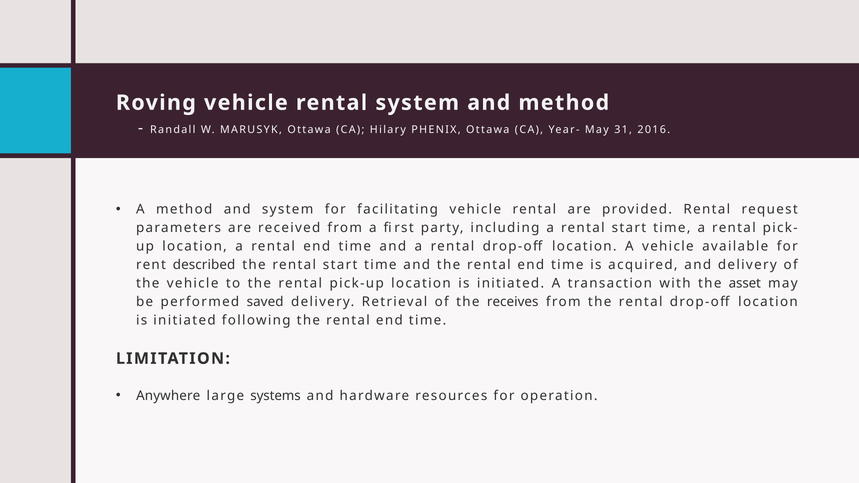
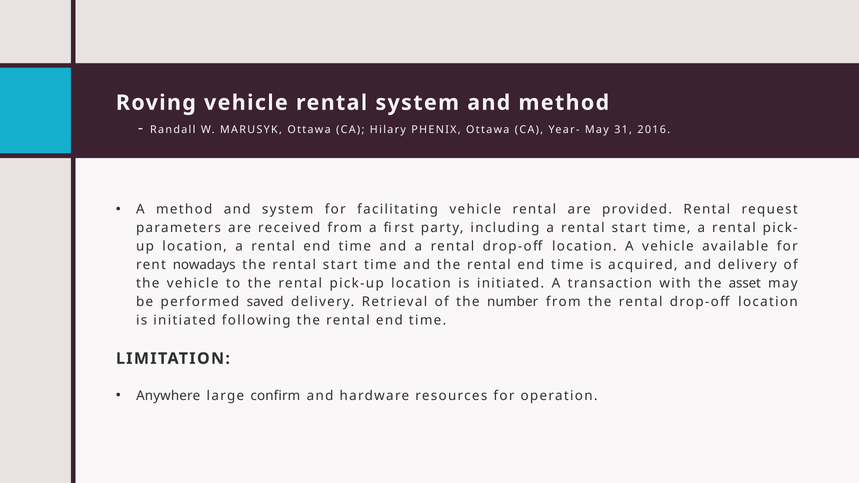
described: described -> nowadays
receives: receives -> number
systems: systems -> confirm
